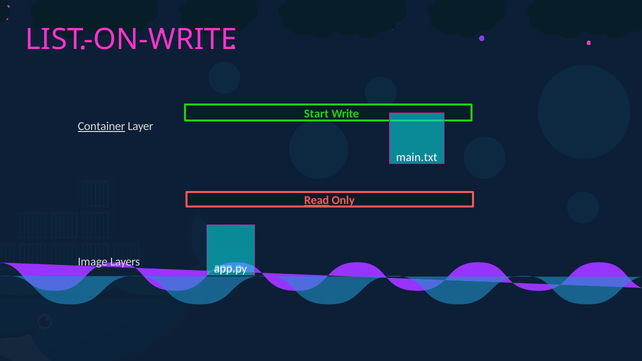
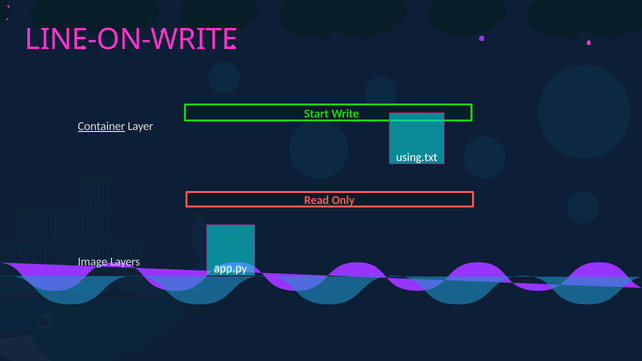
LIST-ON-WRITE: LIST-ON-WRITE -> LINE-ON-WRITE
main.txt: main.txt -> using.txt
Read underline: present -> none
